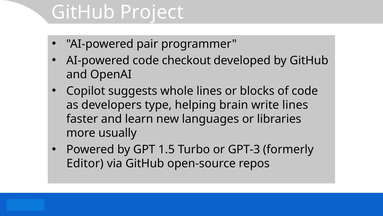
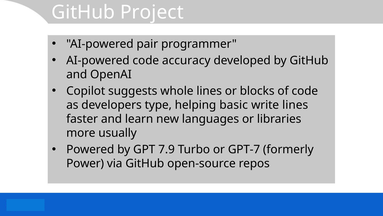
checkout: checkout -> accuracy
brain: brain -> basic
1.5: 1.5 -> 7.9
GPT-3: GPT-3 -> GPT-7
Editor: Editor -> Power
